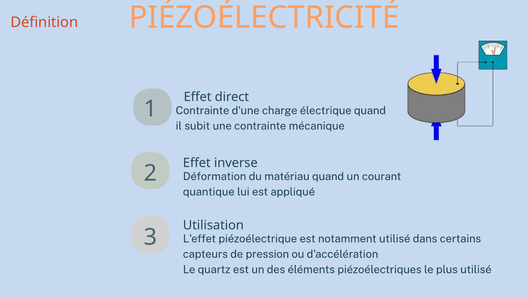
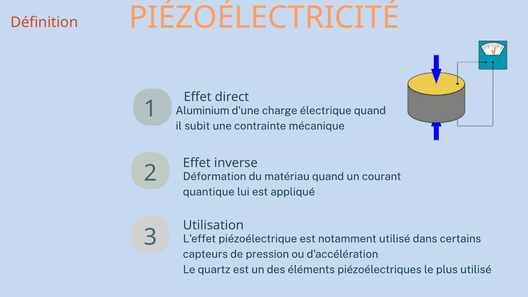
Contrainte at (202, 111): Contrainte -> Aluminium
